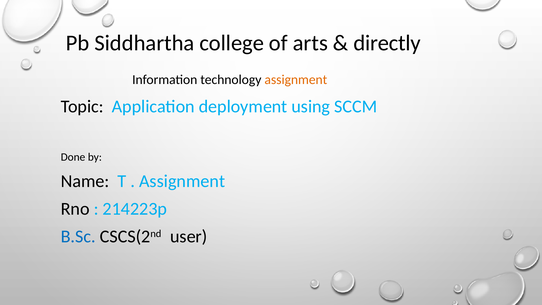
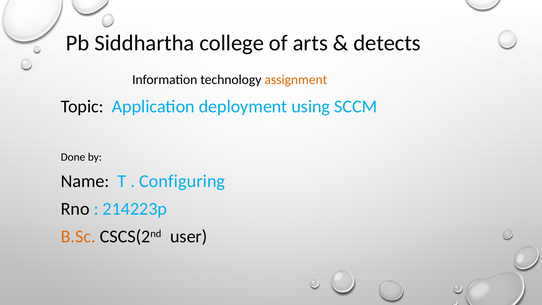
directly: directly -> detects
Assignment at (182, 181): Assignment -> Configuring
B.Sc colour: blue -> orange
